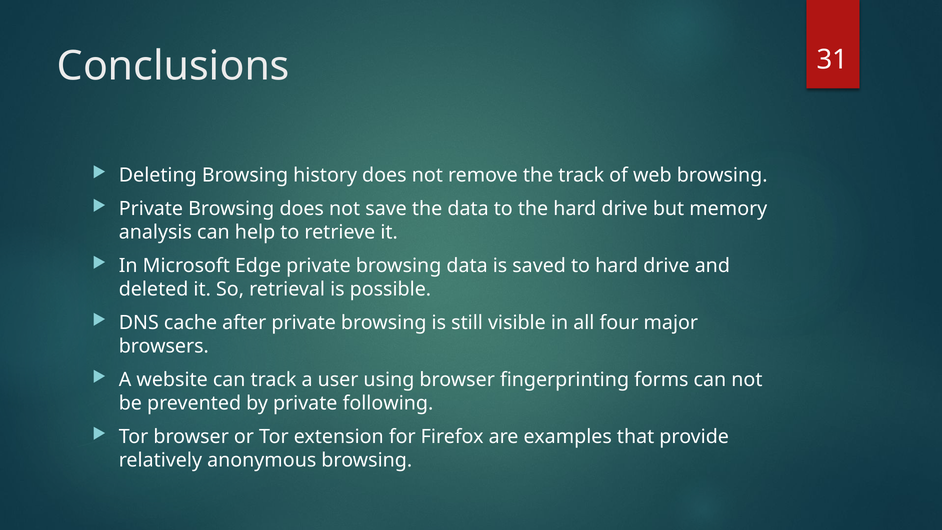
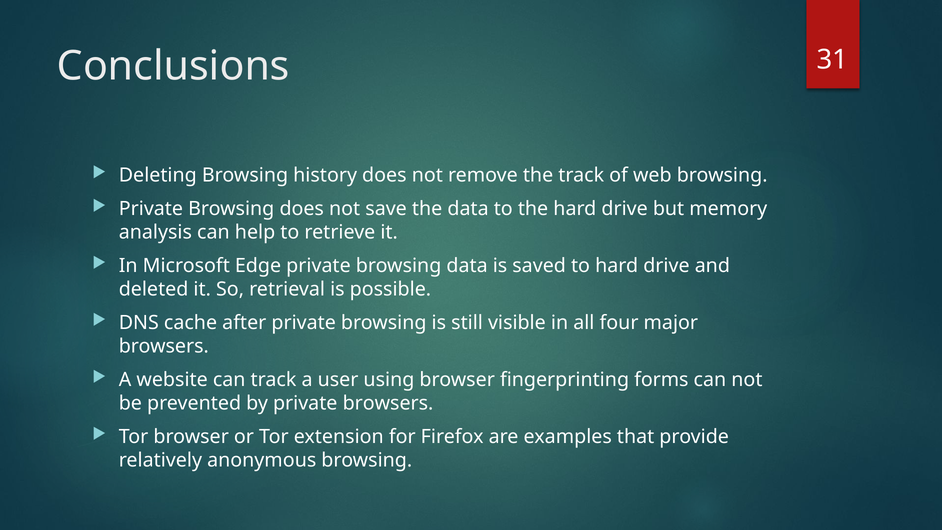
private following: following -> browsers
